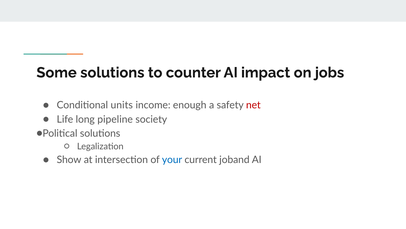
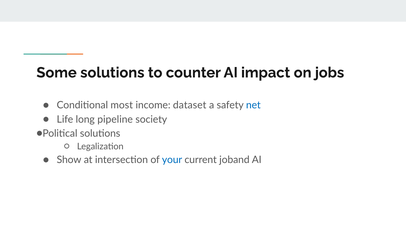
units: units -> most
enough: enough -> dataset
net colour: red -> blue
